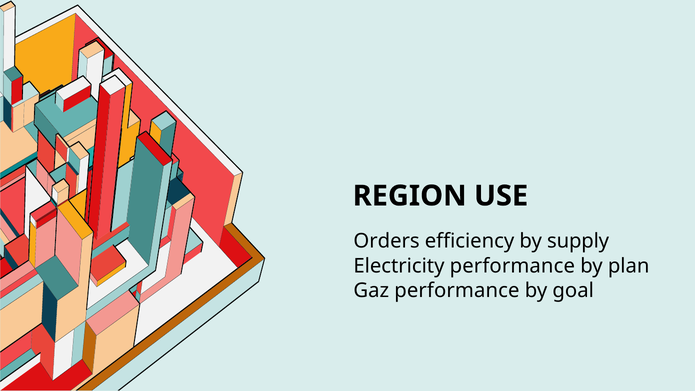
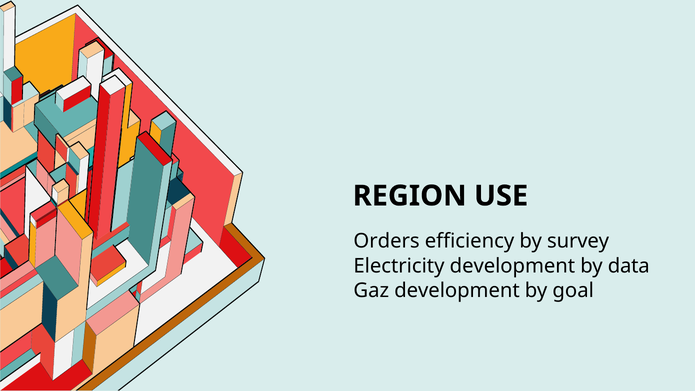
supply: supply -> survey
Electricity performance: performance -> development
plan: plan -> data
Gaz performance: performance -> development
